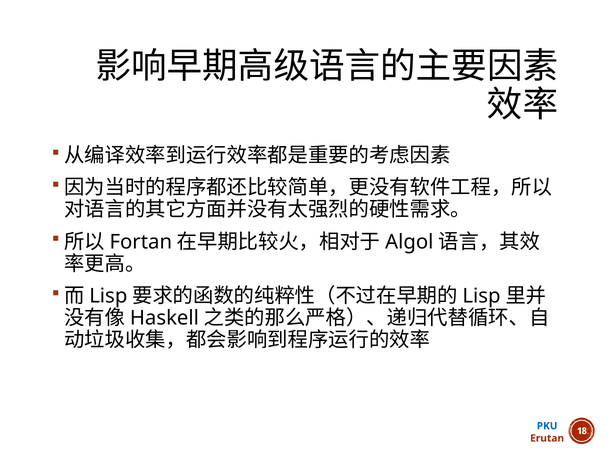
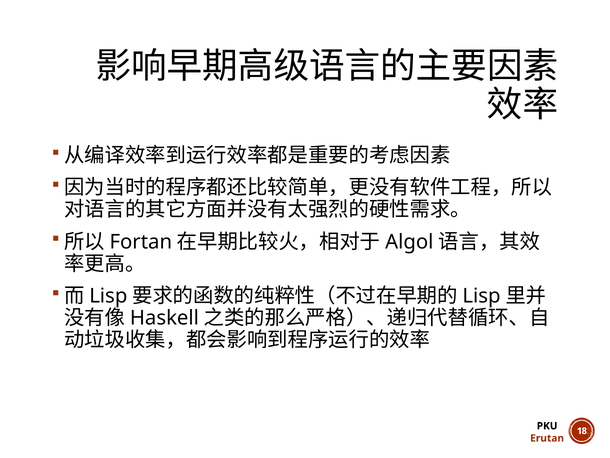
PKU colour: blue -> black
